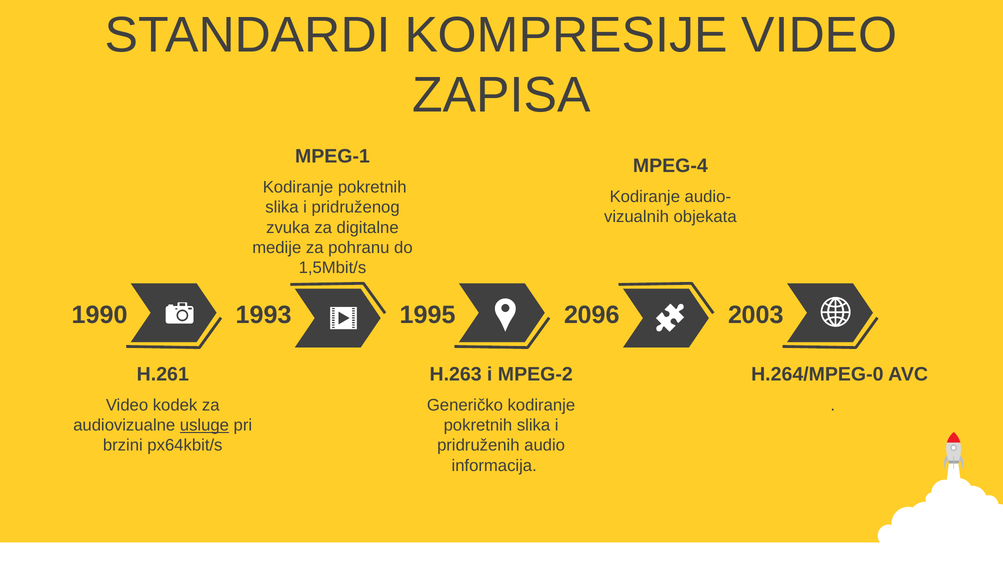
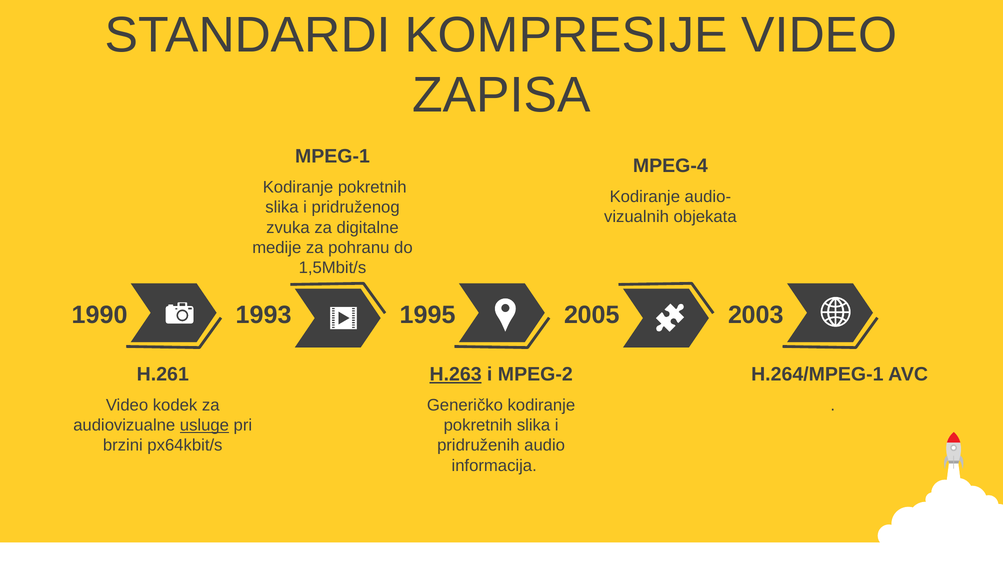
2096: 2096 -> 2005
H.263 underline: none -> present
H.264/MPEG-0: H.264/MPEG-0 -> H.264/MPEG-1
